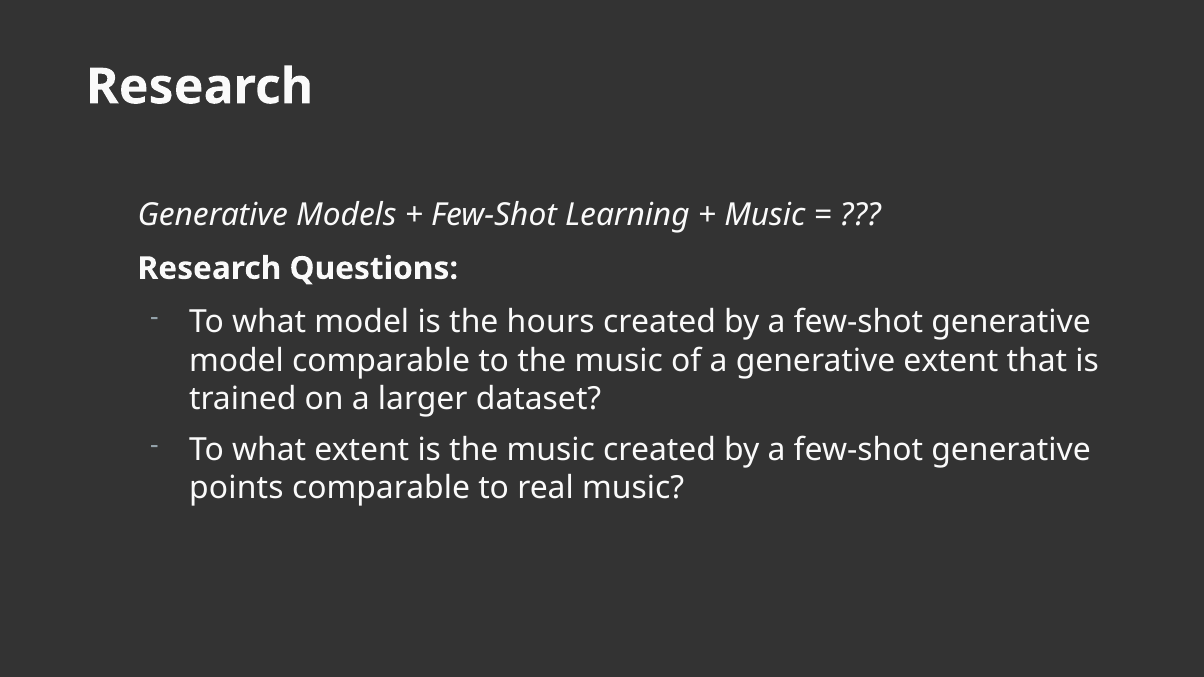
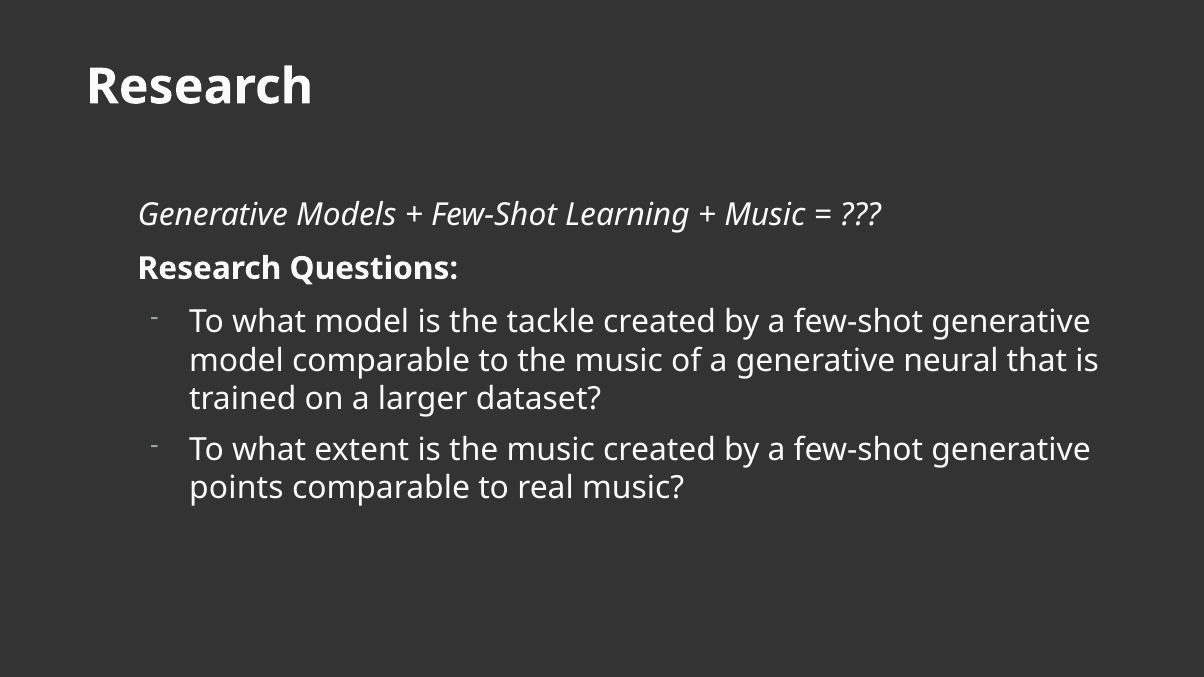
hours: hours -> tackle
generative extent: extent -> neural
